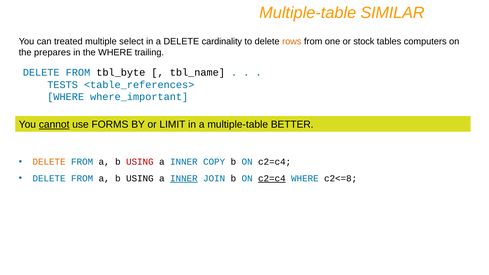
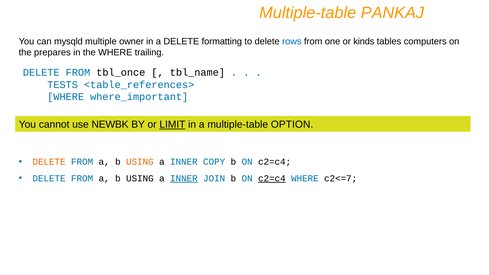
SIMILAR: SIMILAR -> PANKAJ
treated: treated -> mysqld
select: select -> owner
cardinality: cardinality -> formatting
rows colour: orange -> blue
stock: stock -> kinds
tbl_byte: tbl_byte -> tbl_once
cannot underline: present -> none
FORMS: FORMS -> NEWBK
LIMIT underline: none -> present
BETTER: BETTER -> OPTION
USING at (140, 162) colour: red -> orange
c2<=8: c2<=8 -> c2<=7
